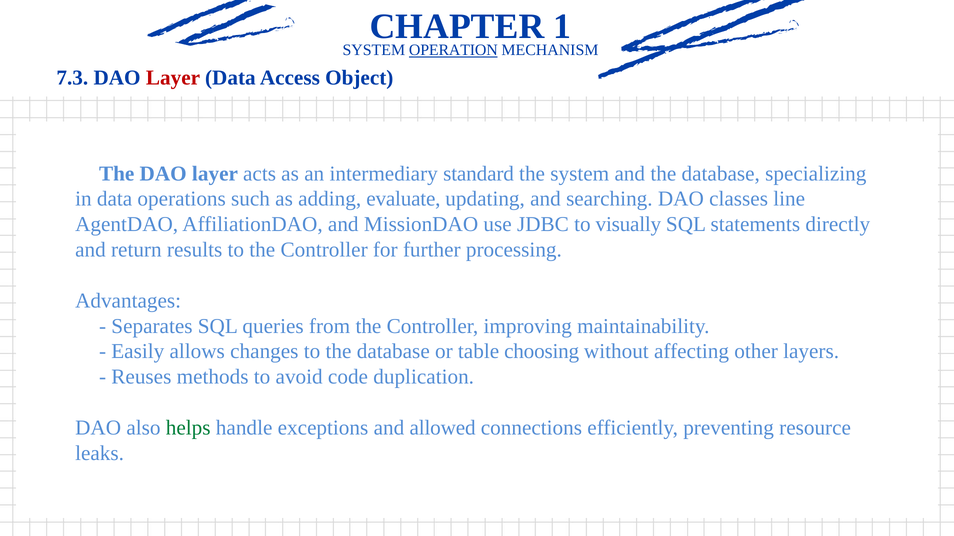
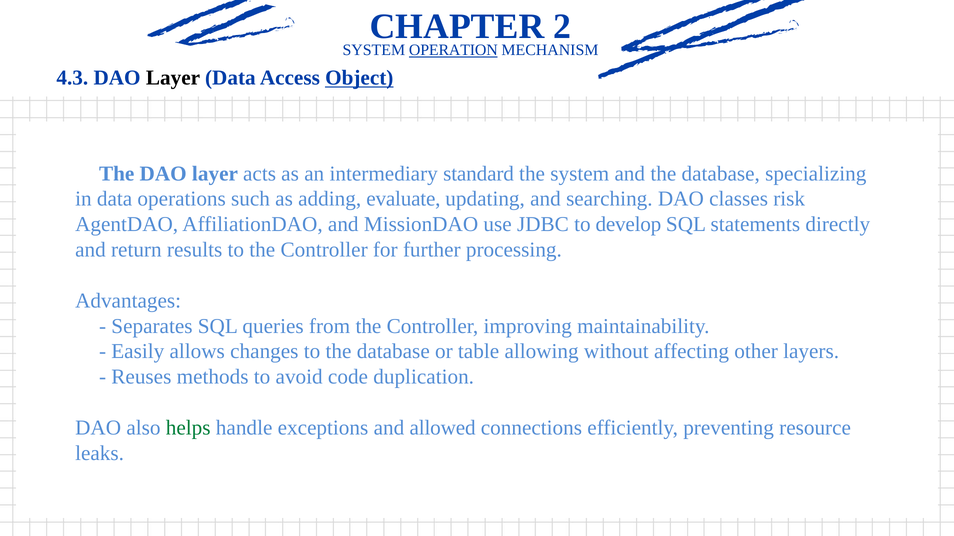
1: 1 -> 2
7.3: 7.3 -> 4.3
Layer at (173, 78) colour: red -> black
Object underline: none -> present
line: line -> risk
visually: visually -> develop
choosing: choosing -> allowing
